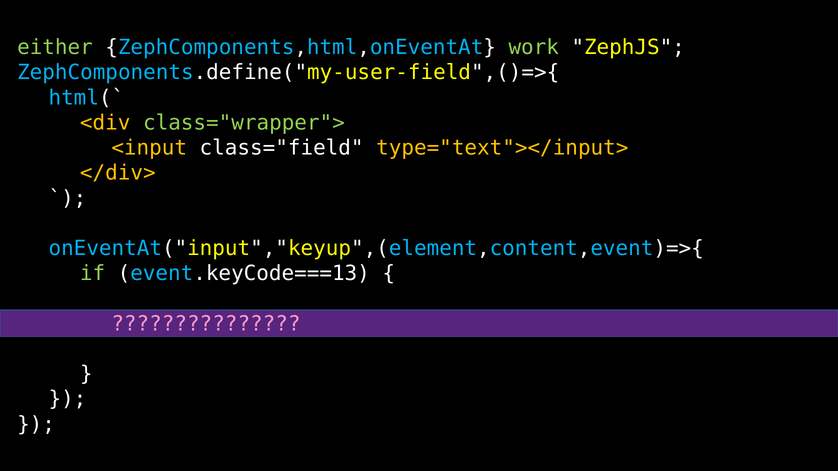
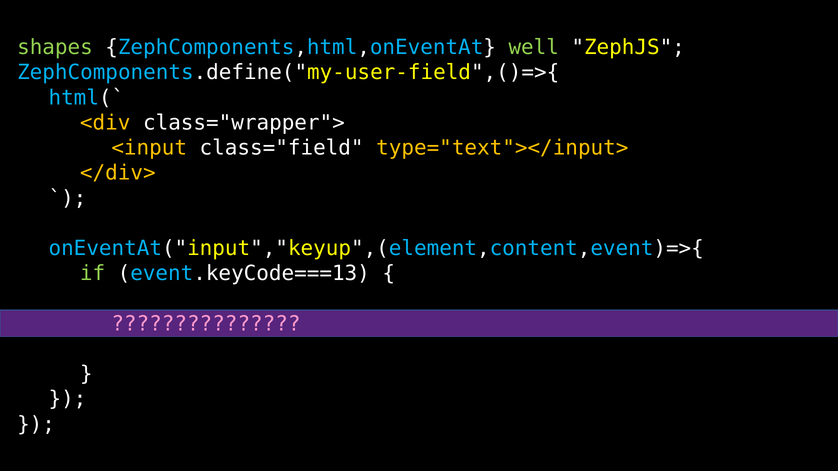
either: either -> shapes
work: work -> well
class="wrapper"> colour: light green -> white
